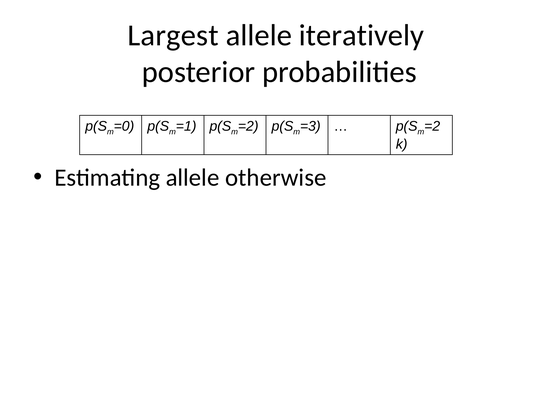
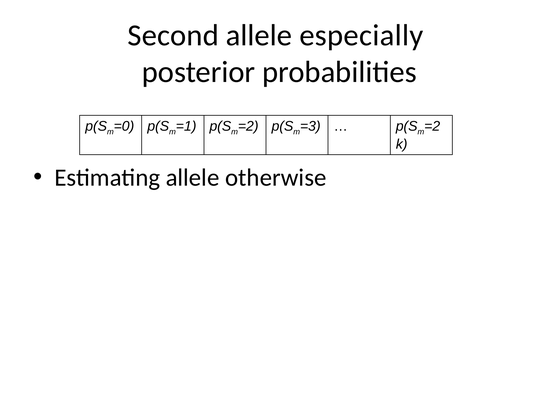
Largest: Largest -> Second
iteratively: iteratively -> especially
